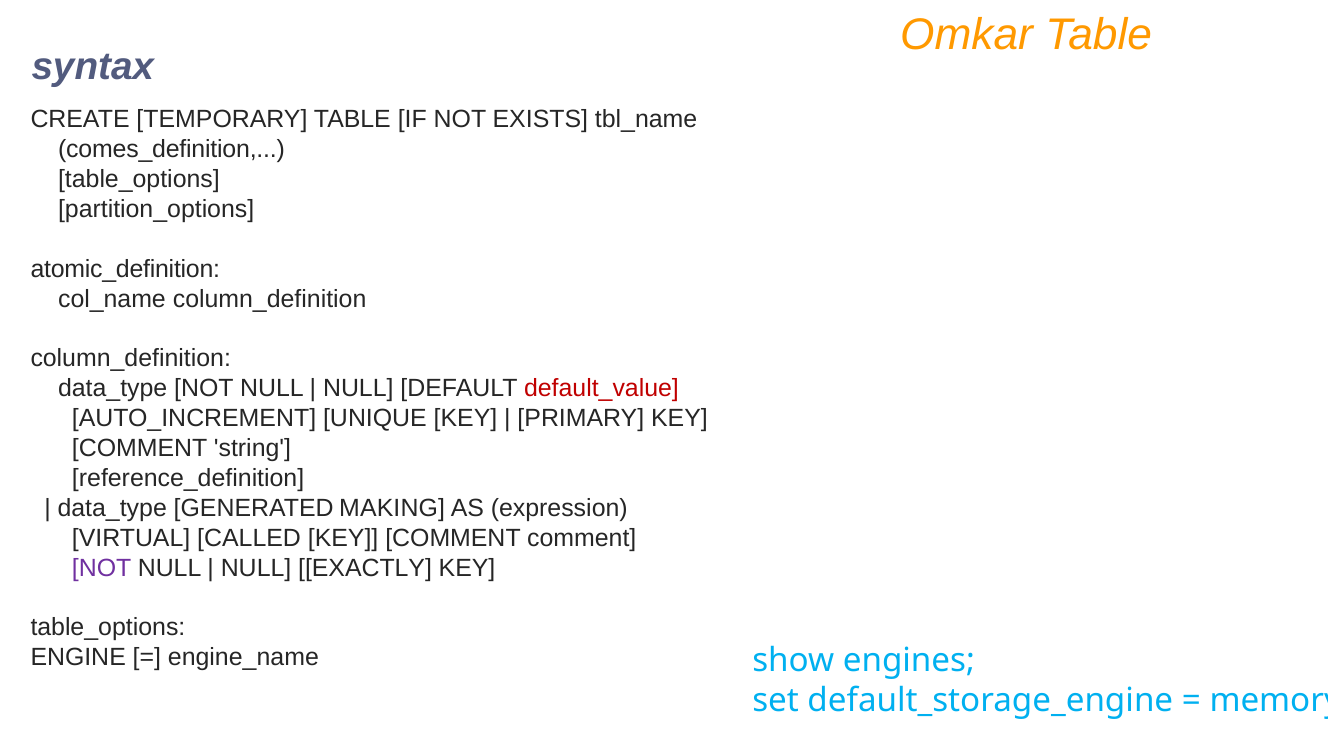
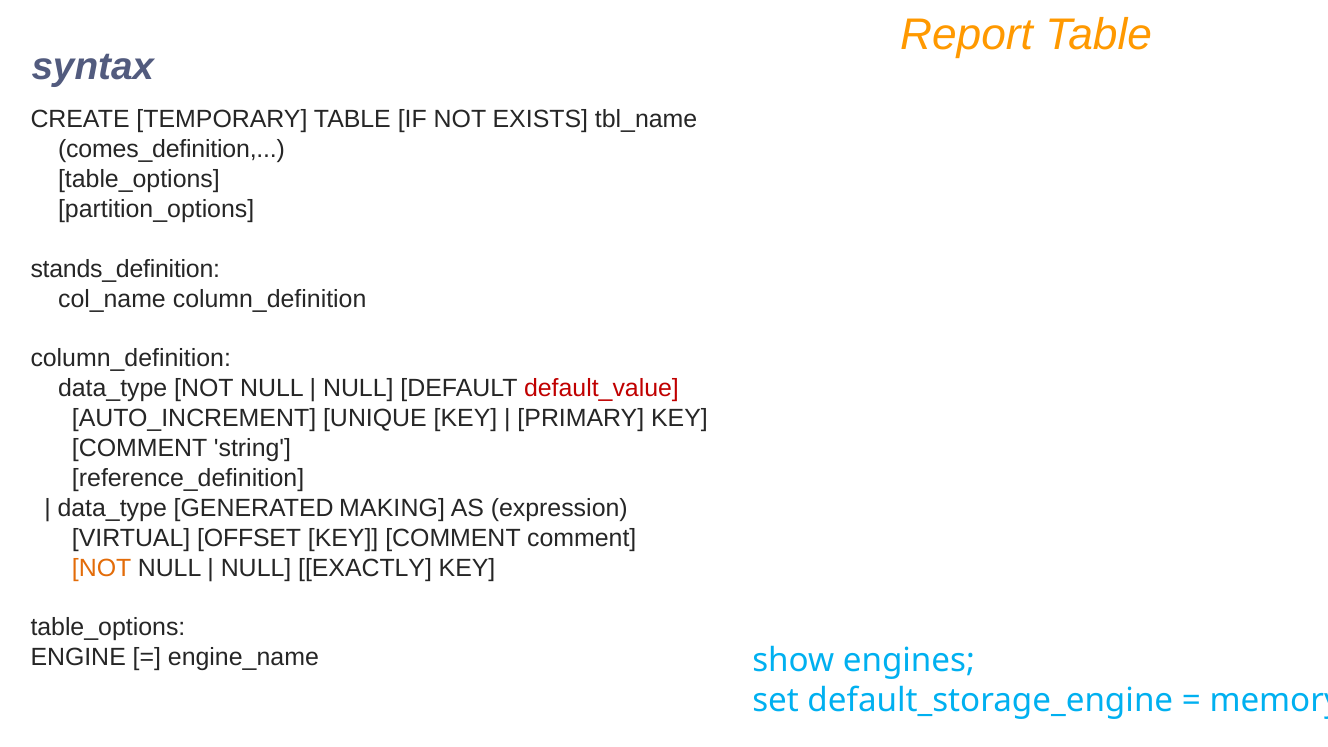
Omkar: Omkar -> Report
atomic_definition: atomic_definition -> stands_definition
CALLED: CALLED -> OFFSET
NOT at (102, 568) colour: purple -> orange
